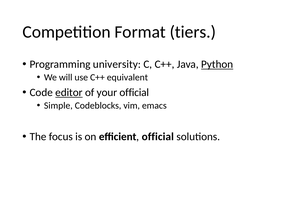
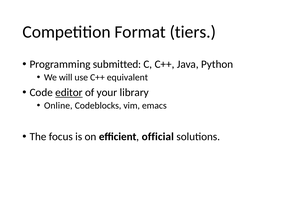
university: university -> submitted
Python underline: present -> none
your official: official -> library
Simple: Simple -> Online
